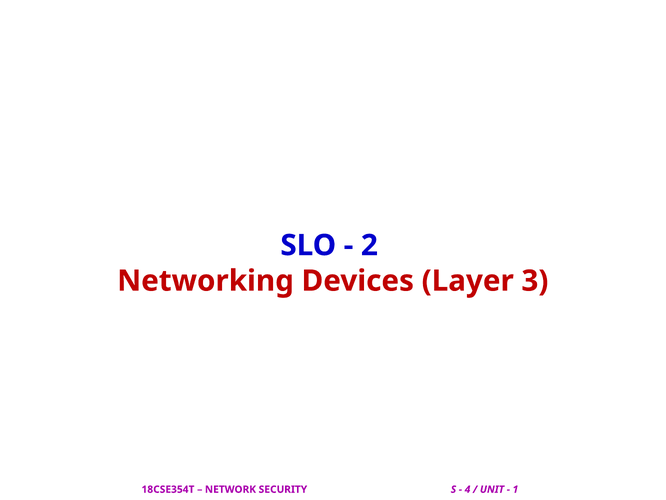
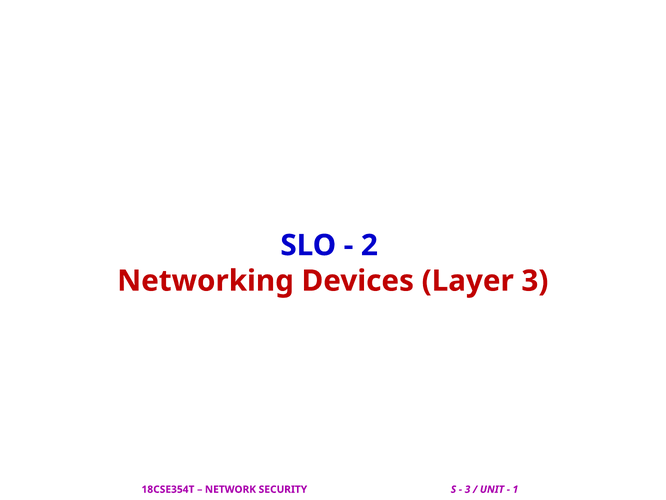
4 at (468, 489): 4 -> 3
